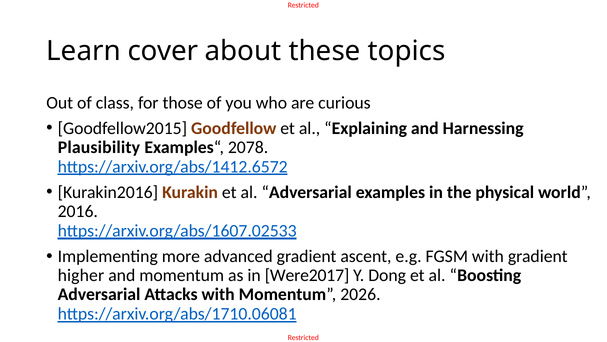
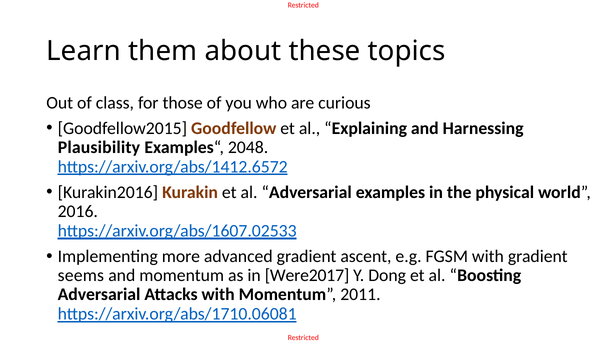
cover: cover -> them
2078: 2078 -> 2048
higher: higher -> seems
2026: 2026 -> 2011
